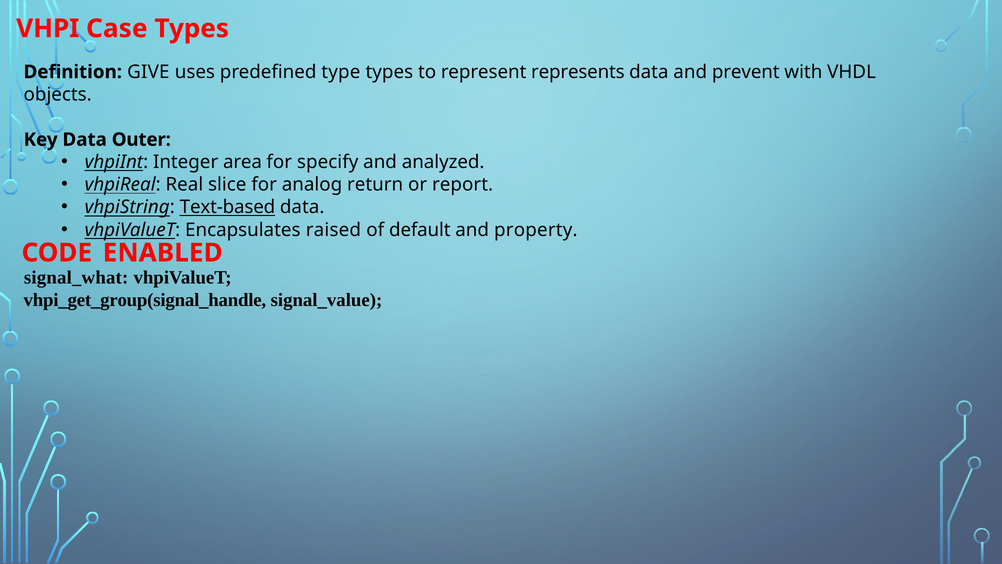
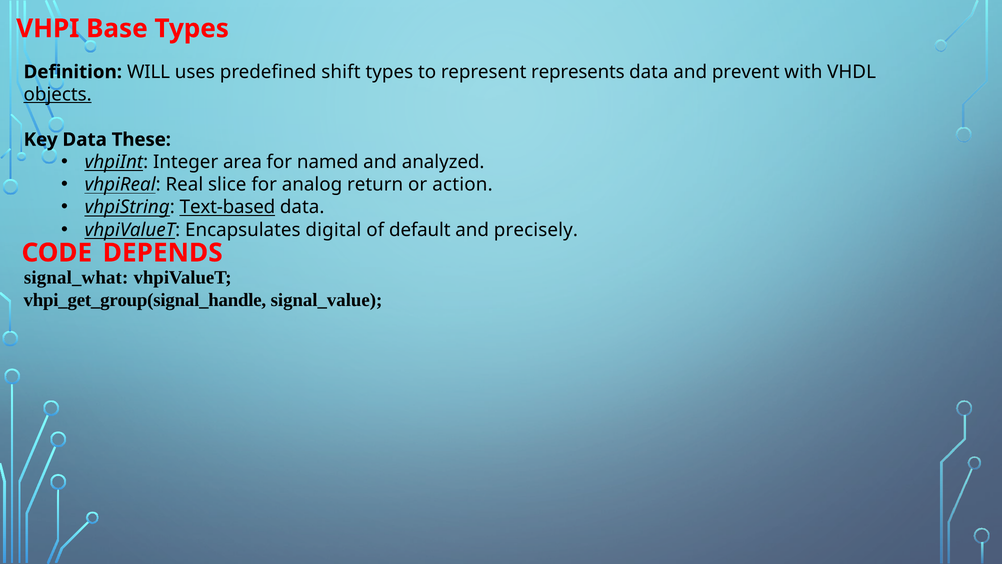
Case: Case -> Base
GIVE: GIVE -> WILL
type: type -> shift
objects underline: none -> present
Outer: Outer -> These
specify: specify -> named
report: report -> action
raised: raised -> digital
property: property -> precisely
ENABLED: ENABLED -> DEPENDS
